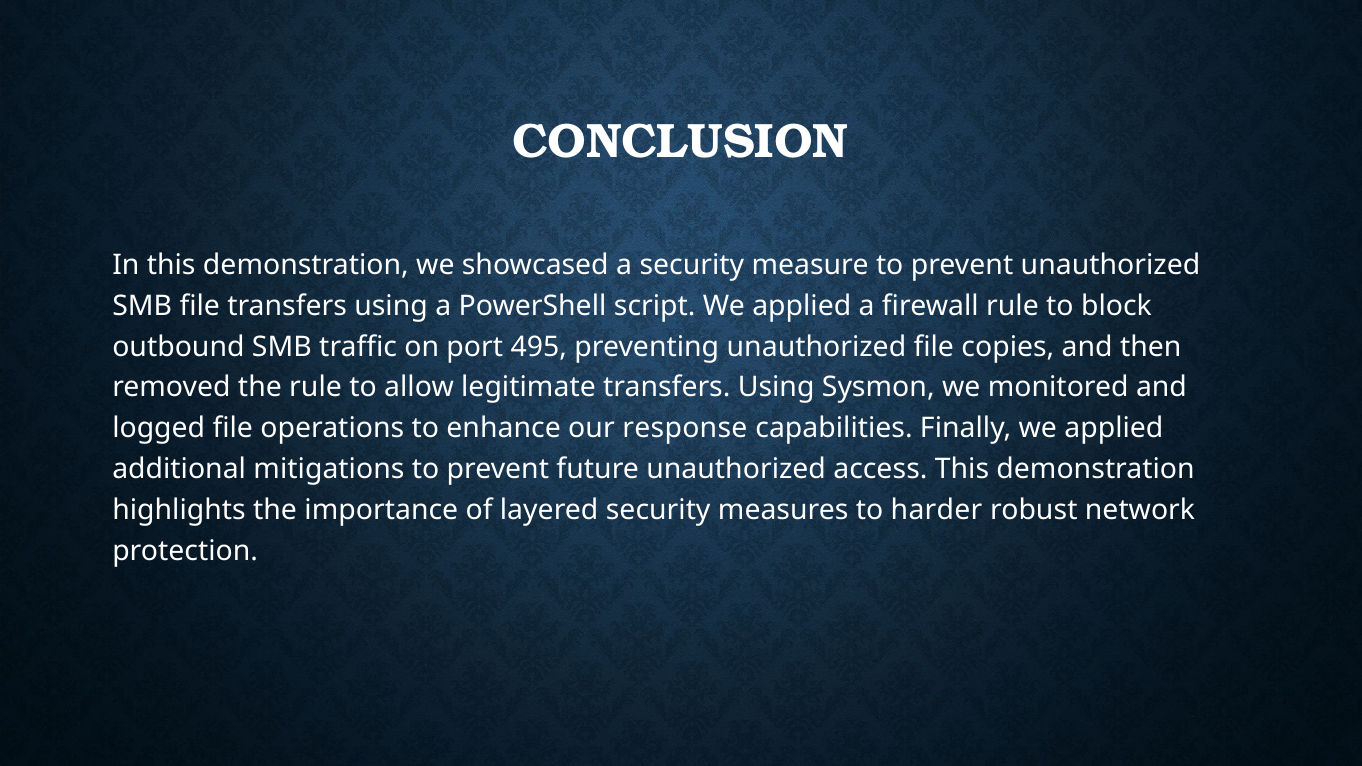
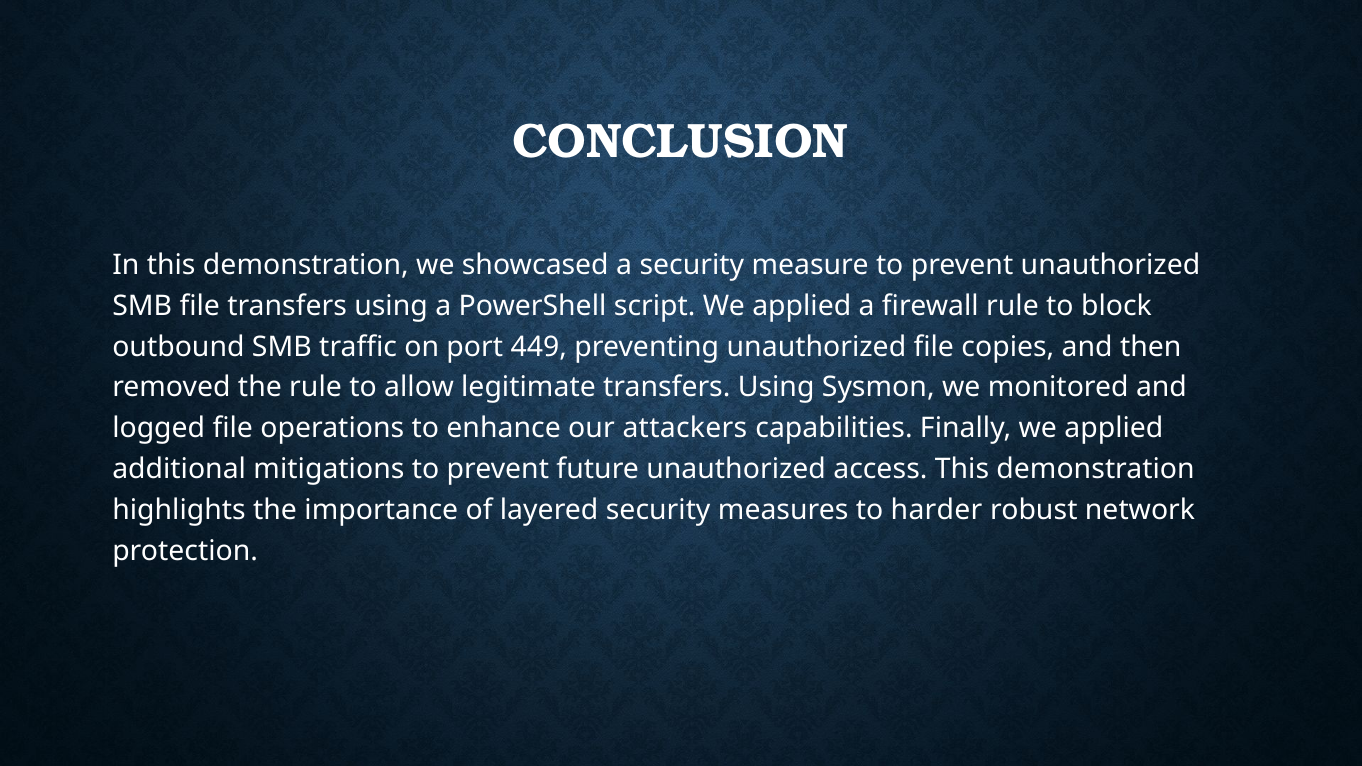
495: 495 -> 449
response: response -> attackers
